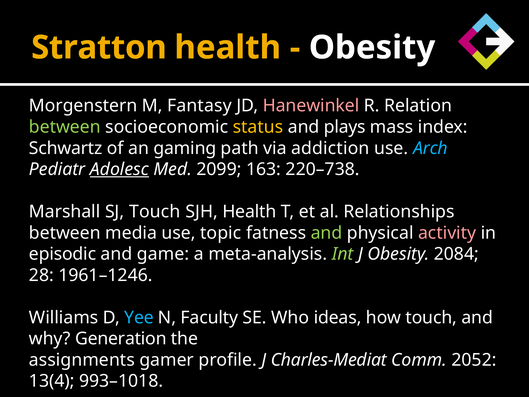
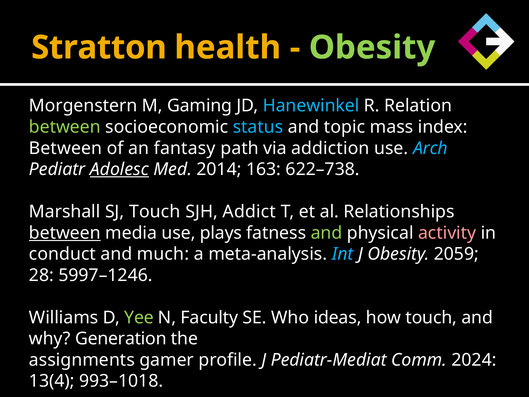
Obesity at (372, 48) colour: white -> light green
Fantasy: Fantasy -> Gaming
Hanewinkel colour: pink -> light blue
status colour: yellow -> light blue
plays: plays -> topic
Schwartz at (66, 148): Schwartz -> Between
gaming: gaming -> fantasy
2099: 2099 -> 2014
220–738: 220–738 -> 622–738
SJH Health: Health -> Addict
between at (65, 233) underline: none -> present
topic: topic -> plays
episodic: episodic -> conduct
game: game -> much
Int colour: light green -> light blue
2084: 2084 -> 2059
1961–1246: 1961–1246 -> 5997–1246
Yee colour: light blue -> light green
Charles-Mediat: Charles-Mediat -> Pediatr-Mediat
2052: 2052 -> 2024
